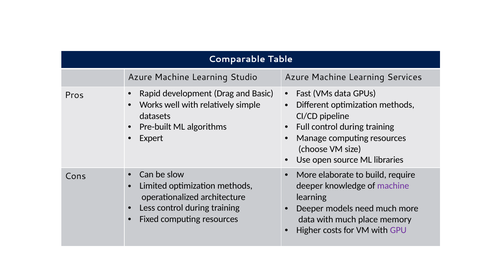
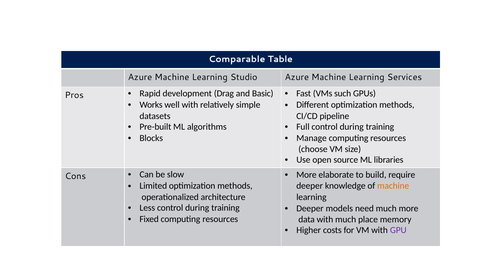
VMs data: data -> such
Expert: Expert -> Blocks
machine at (393, 186) colour: purple -> orange
